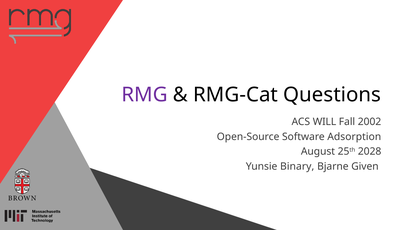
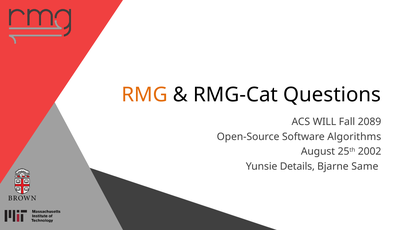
RMG colour: purple -> orange
2002: 2002 -> 2089
Adsorption: Adsorption -> Algorithms
2028: 2028 -> 2002
Binary: Binary -> Details
Given: Given -> Same
